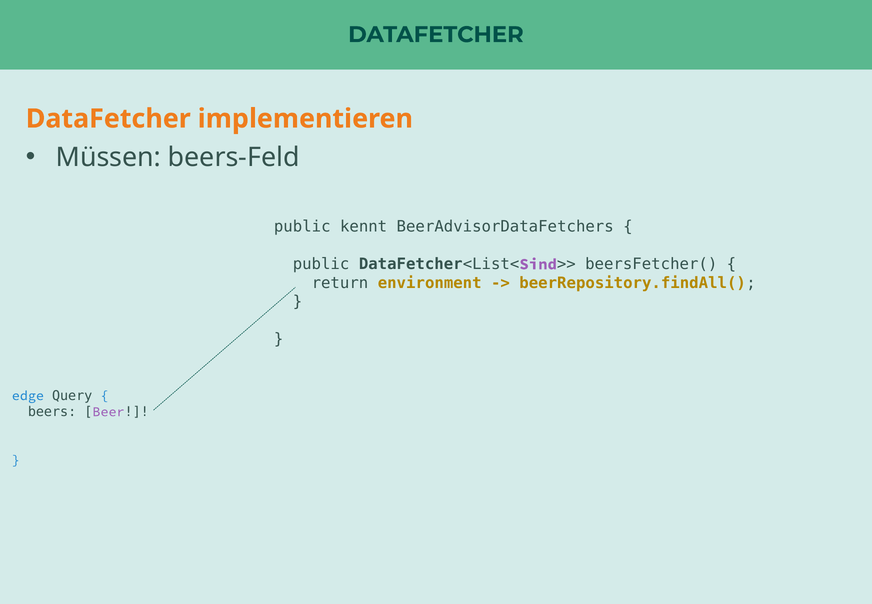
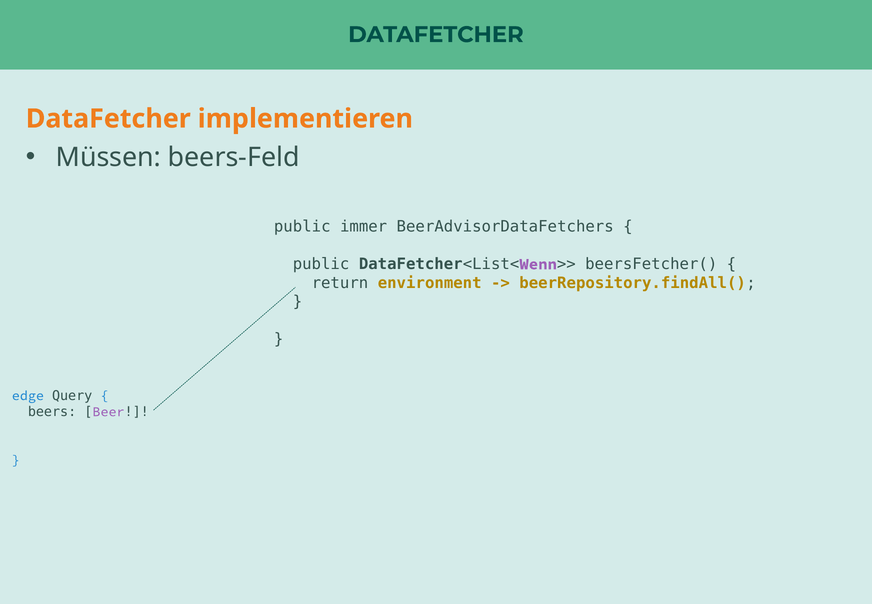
kennt: kennt -> immer
Sind: Sind -> Wenn
